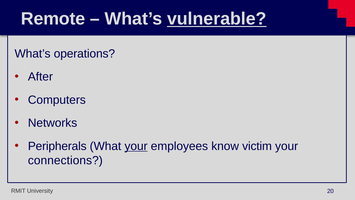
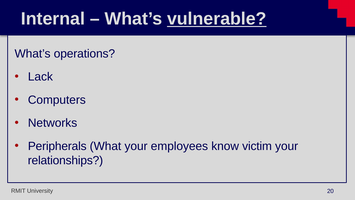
Remote: Remote -> Internal
After: After -> Lack
your at (136, 146) underline: present -> none
connections: connections -> relationships
